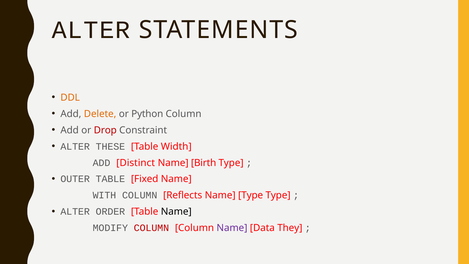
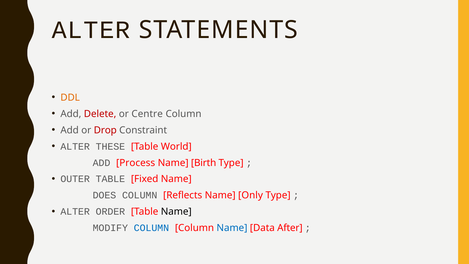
Delete colour: orange -> red
Python: Python -> Centre
Width: Width -> World
Distinct: Distinct -> Process
WITH: WITH -> DOES
Name Type: Type -> Only
COLUMN at (151, 228) colour: red -> blue
Name at (232, 228) colour: purple -> blue
They: They -> After
